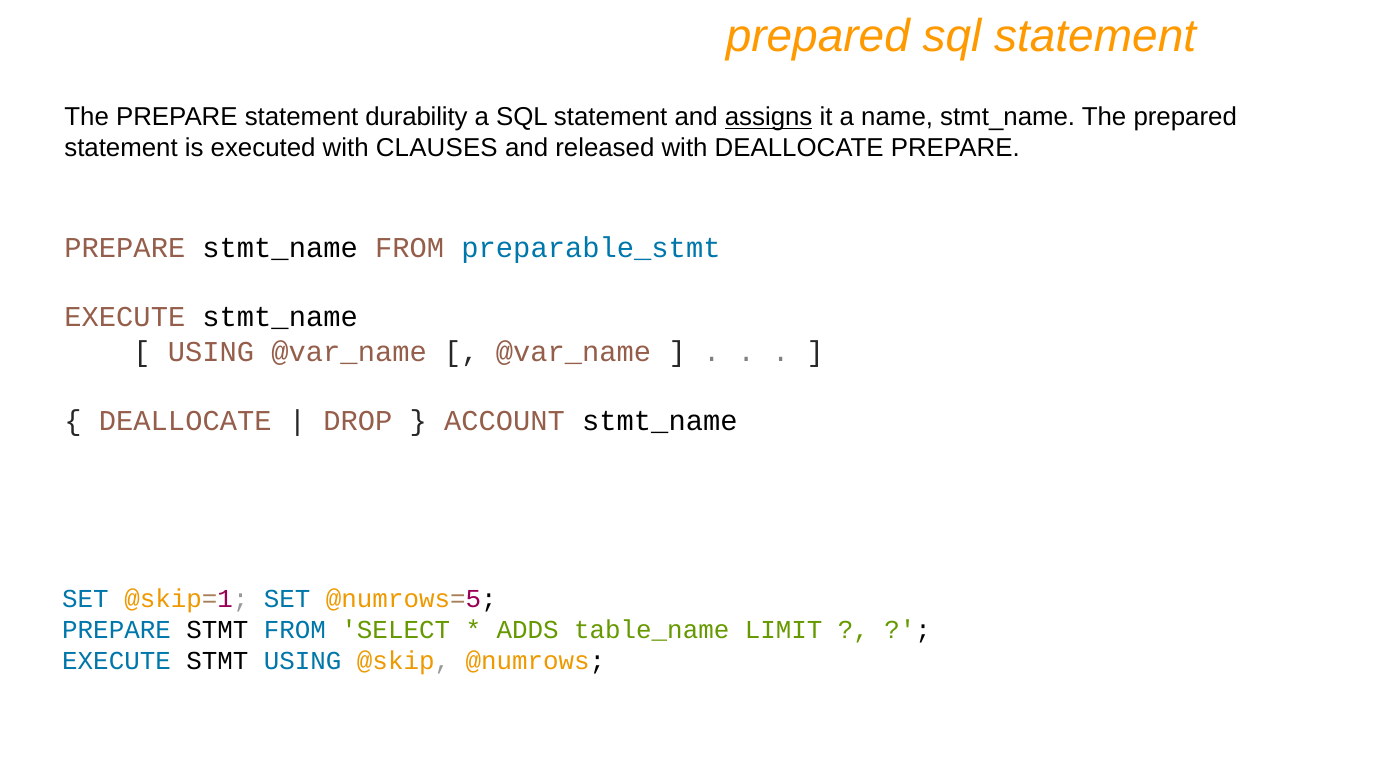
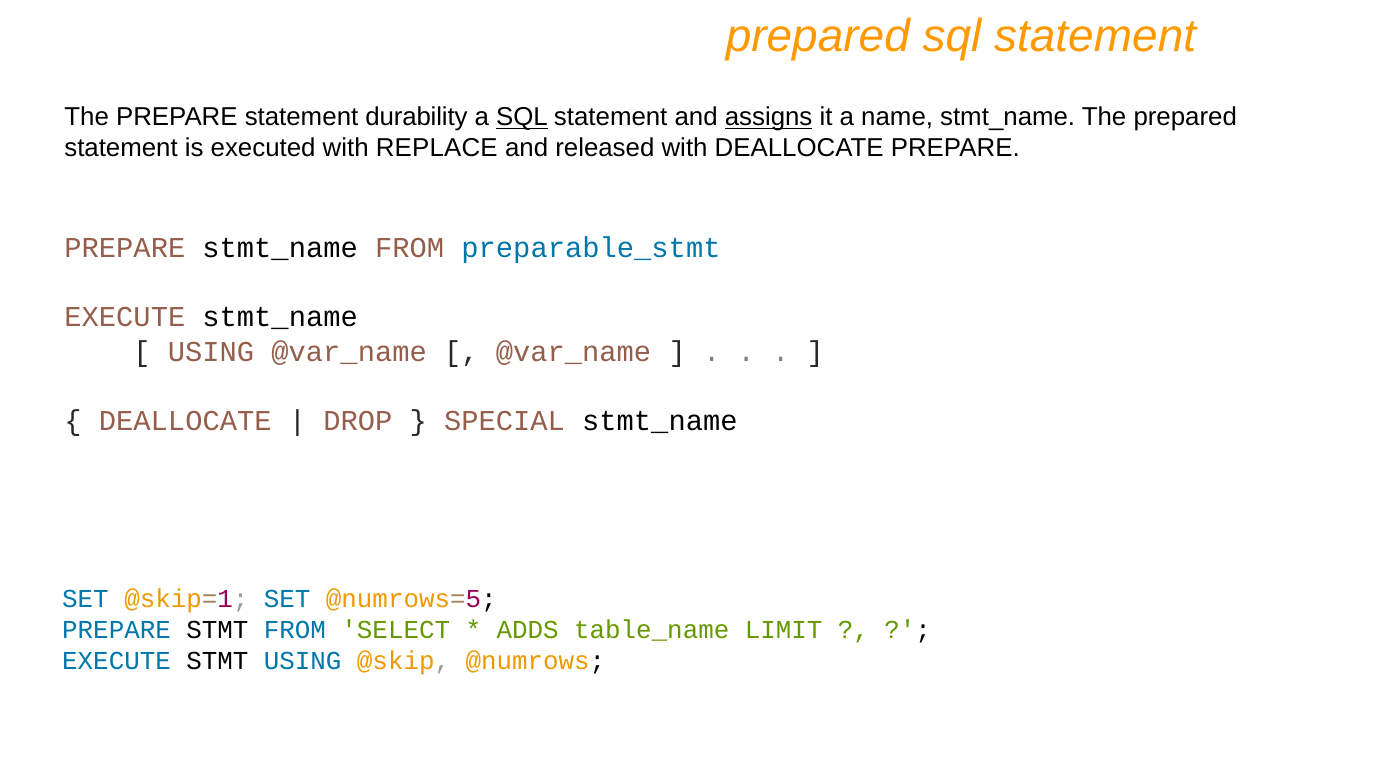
SQL at (522, 117) underline: none -> present
CLAUSES: CLAUSES -> REPLACE
ACCOUNT: ACCOUNT -> SPECIAL
